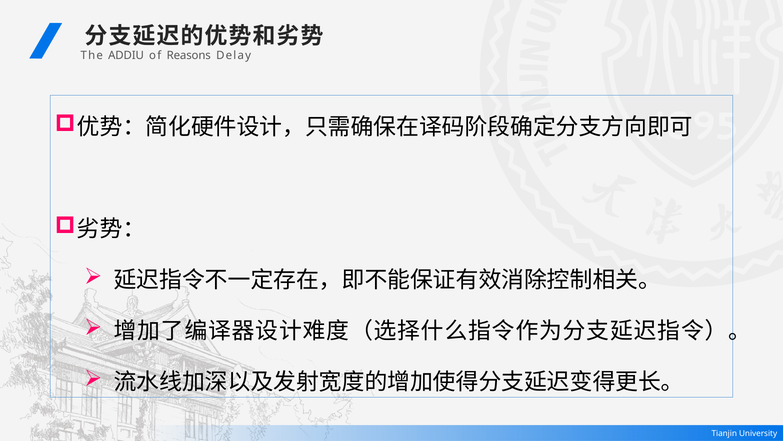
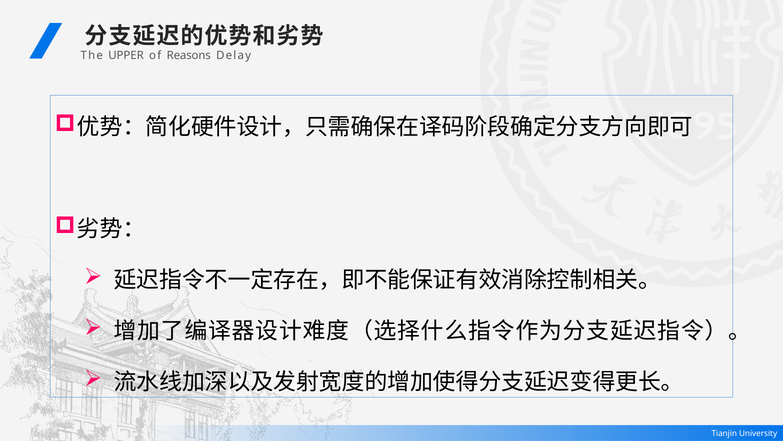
ADDIU: ADDIU -> UPPER
